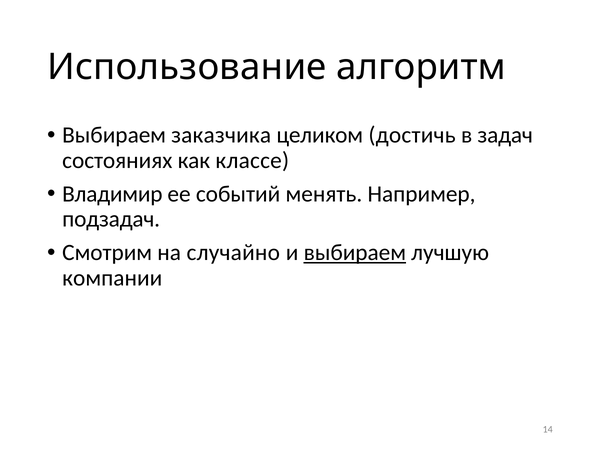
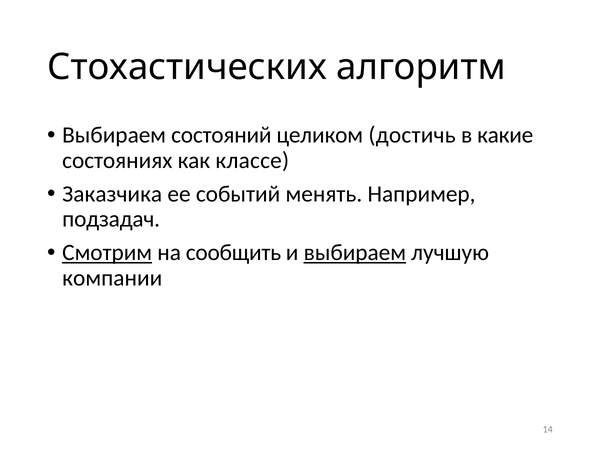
Использование: Использование -> Стохастических
заказчика: заказчика -> состояний
задач: задач -> какие
Владимир: Владимир -> Заказчика
Смотрим underline: none -> present
случайно: случайно -> сообщить
